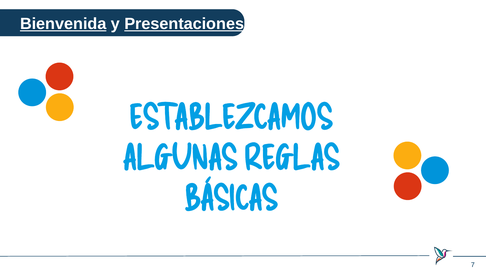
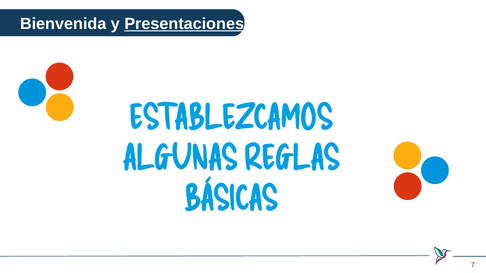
Bienvenida underline: present -> none
